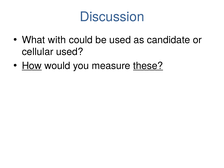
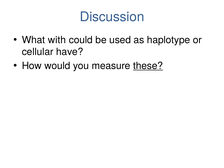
candidate: candidate -> haplotype
cellular used: used -> have
How underline: present -> none
